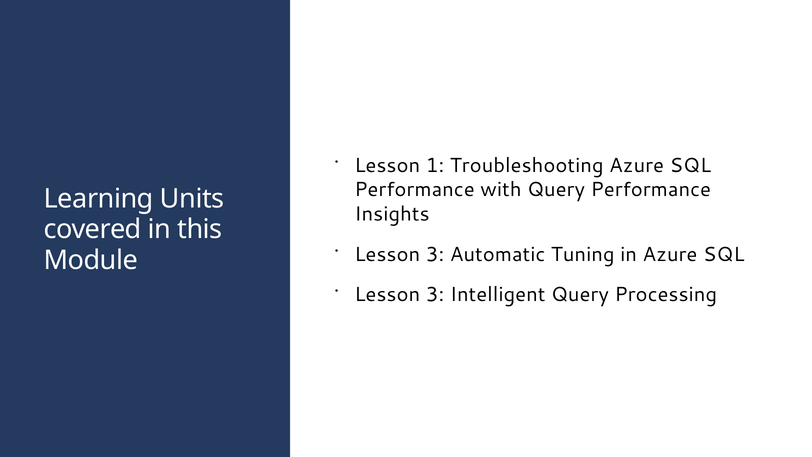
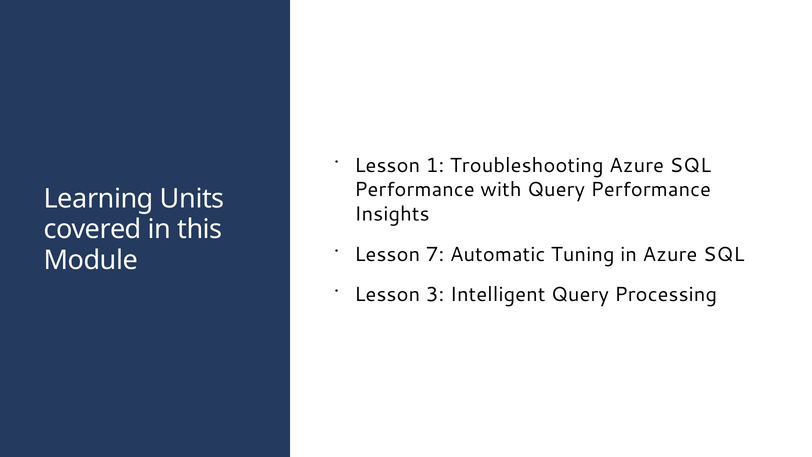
3 at (435, 254): 3 -> 7
